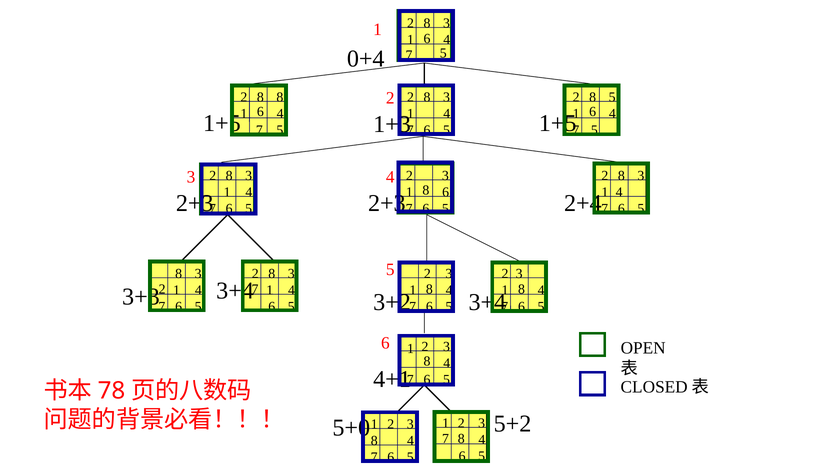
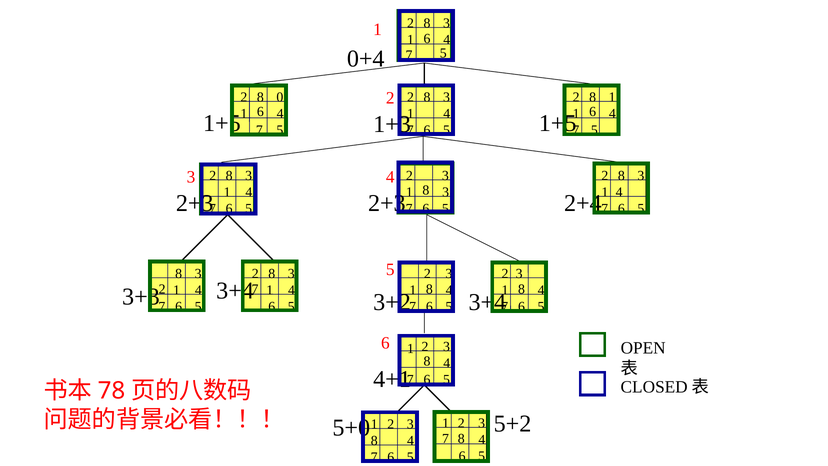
2 8: 8 -> 0
2 5: 5 -> 1
8 6: 6 -> 3
